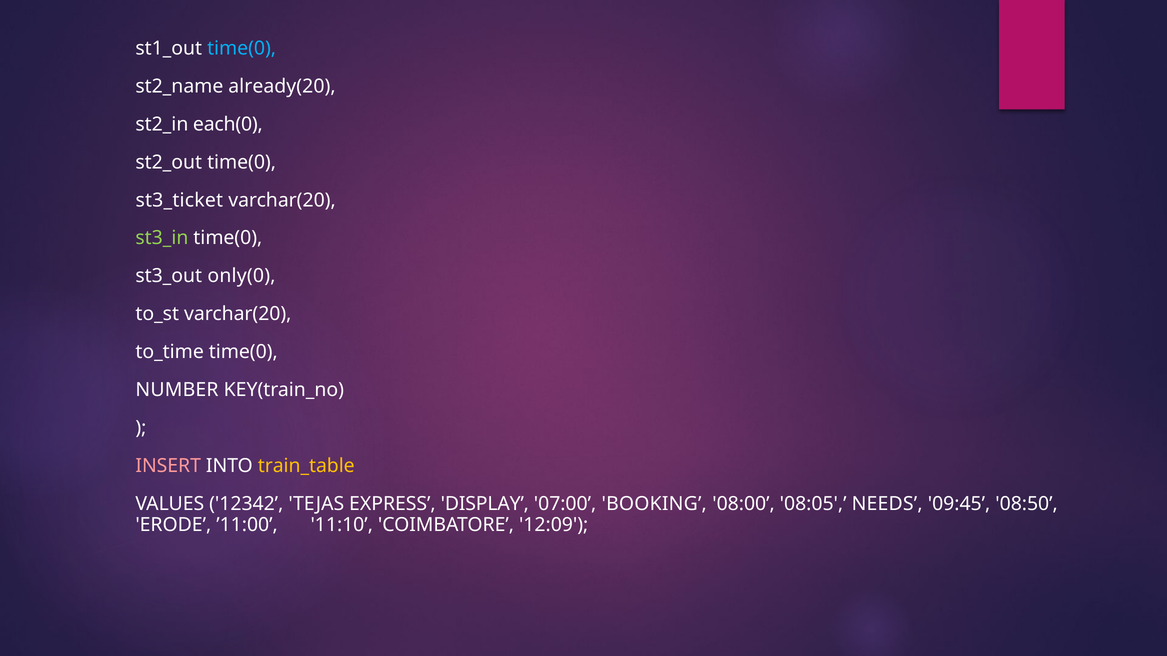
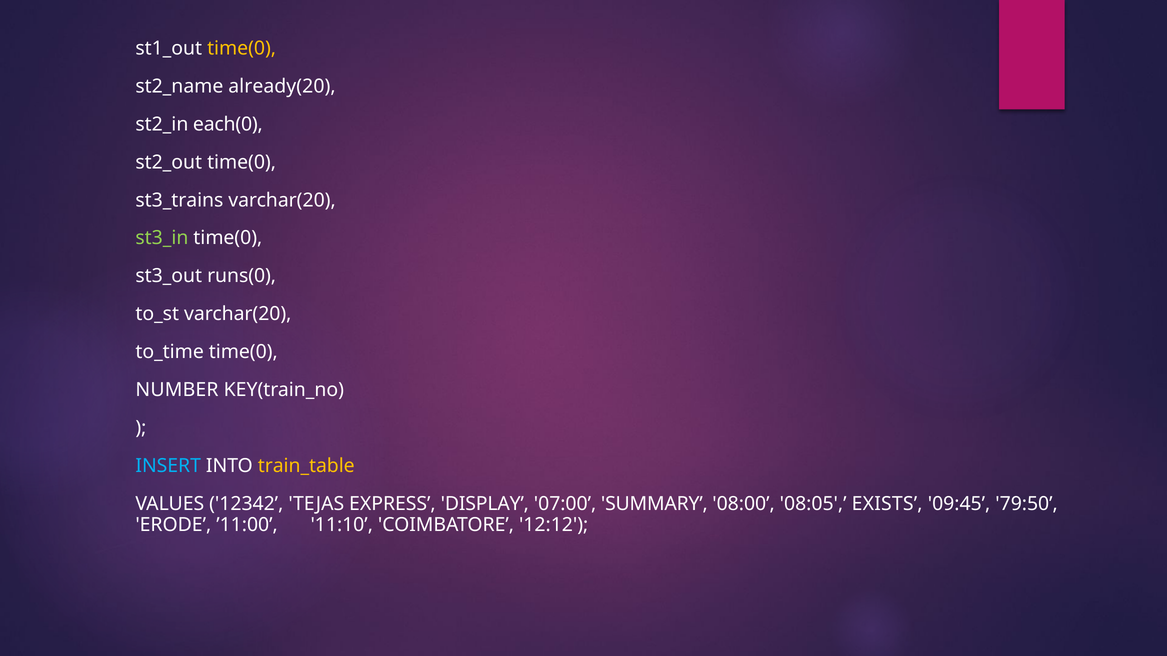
time(0 at (242, 48) colour: light blue -> yellow
st3_ticket: st3_ticket -> st3_trains
only(0: only(0 -> runs(0
INSERT colour: pink -> light blue
BOOKING: BOOKING -> SUMMARY
NEEDS: NEEDS -> EXISTS
08:50: 08:50 -> 79:50
12:09: 12:09 -> 12:12
